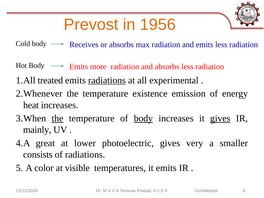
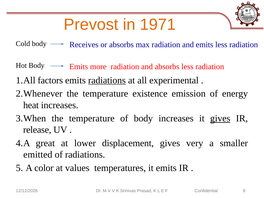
1956: 1956 -> 1971
treated: treated -> factors
the at (58, 118) underline: present -> none
body at (143, 118) underline: present -> none
mainly: mainly -> release
photoelectric: photoelectric -> displacement
consists: consists -> emitted
visible: visible -> values
